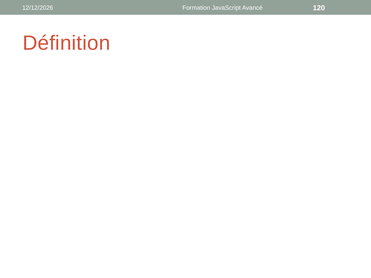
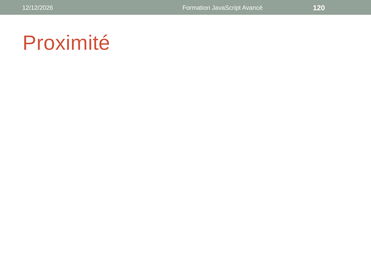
Définition: Définition -> Proximité
